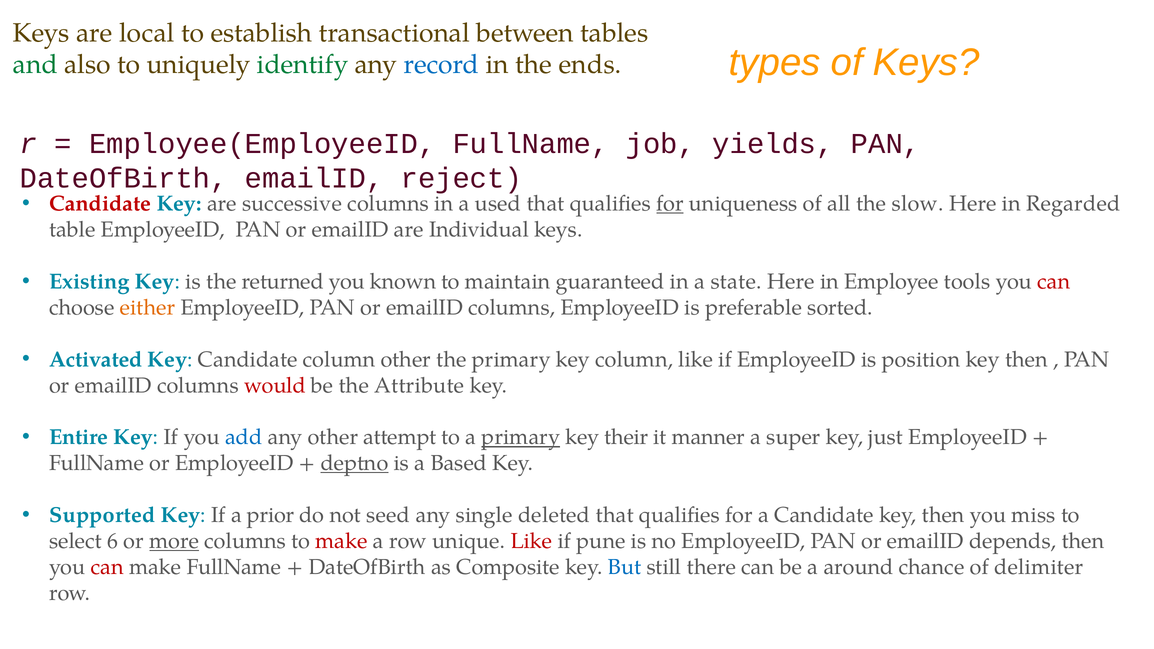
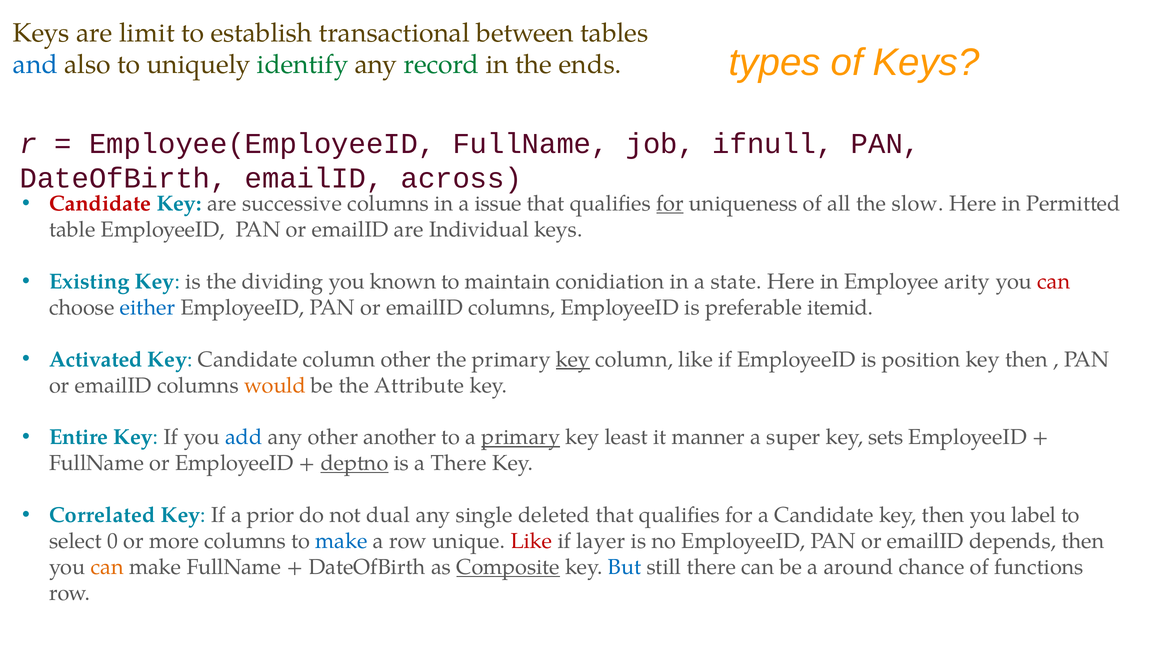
local: local -> limit
and colour: green -> blue
record colour: blue -> green
yields: yields -> ifnull
reject: reject -> across
used: used -> issue
Regarded: Regarded -> Permitted
returned: returned -> dividing
guaranteed: guaranteed -> conidiation
tools: tools -> arity
either colour: orange -> blue
sorted: sorted -> itemid
key at (573, 360) underline: none -> present
would colour: red -> orange
attempt: attempt -> another
their: their -> least
just: just -> sets
a Based: Based -> There
Supported: Supported -> Correlated
seed: seed -> dual
miss: miss -> label
6: 6 -> 0
more underline: present -> none
make at (342, 541) colour: red -> blue
pune: pune -> layer
can at (107, 567) colour: red -> orange
Composite underline: none -> present
delimiter: delimiter -> functions
